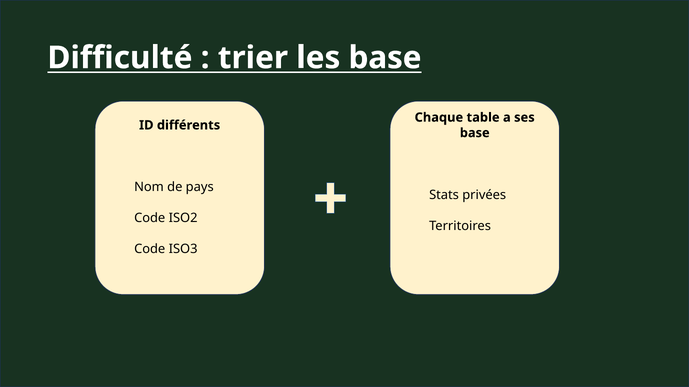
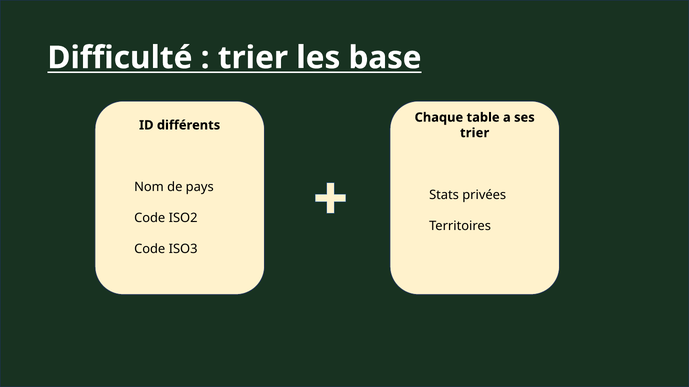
base at (475, 133): base -> trier
